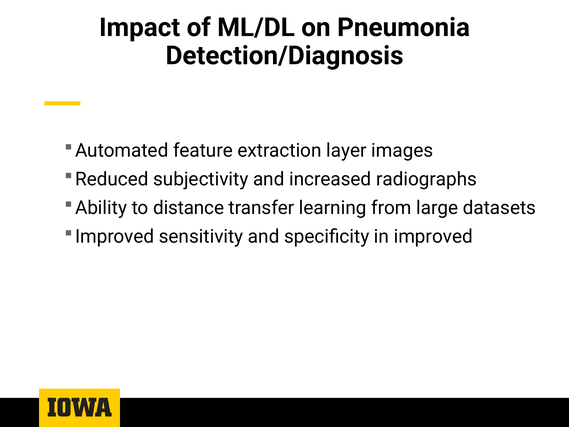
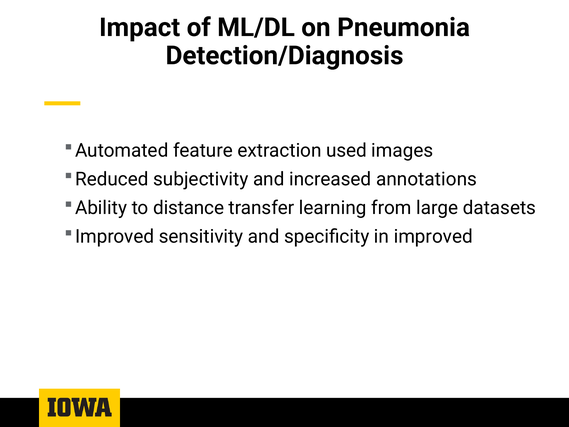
layer: layer -> used
radiographs: radiographs -> annotations
